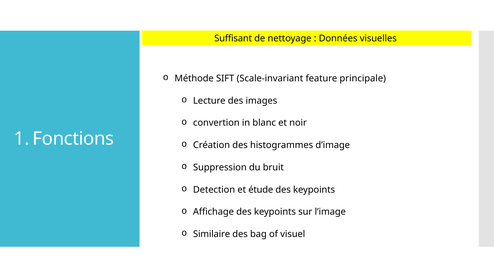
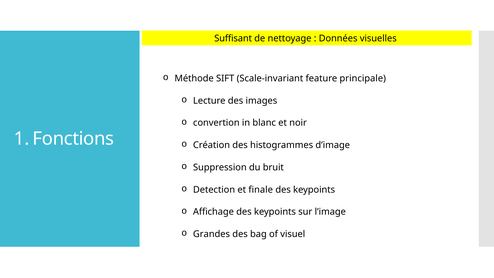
étude: étude -> finale
Similaire: Similaire -> Grandes
